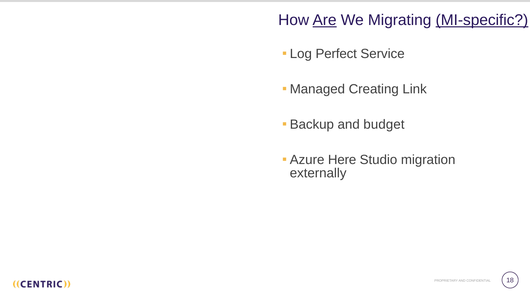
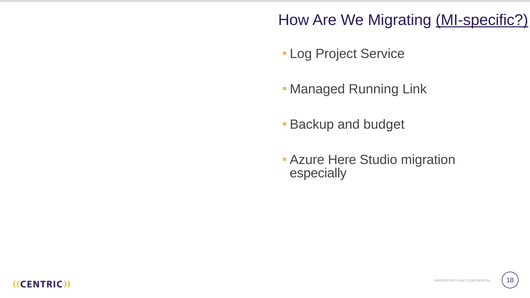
Are underline: present -> none
Perfect: Perfect -> Project
Creating: Creating -> Running
externally: externally -> especially
